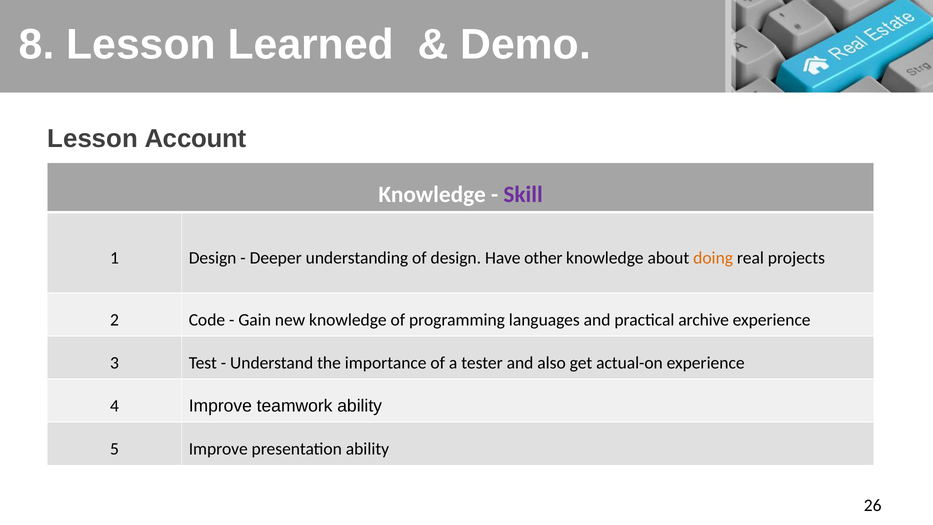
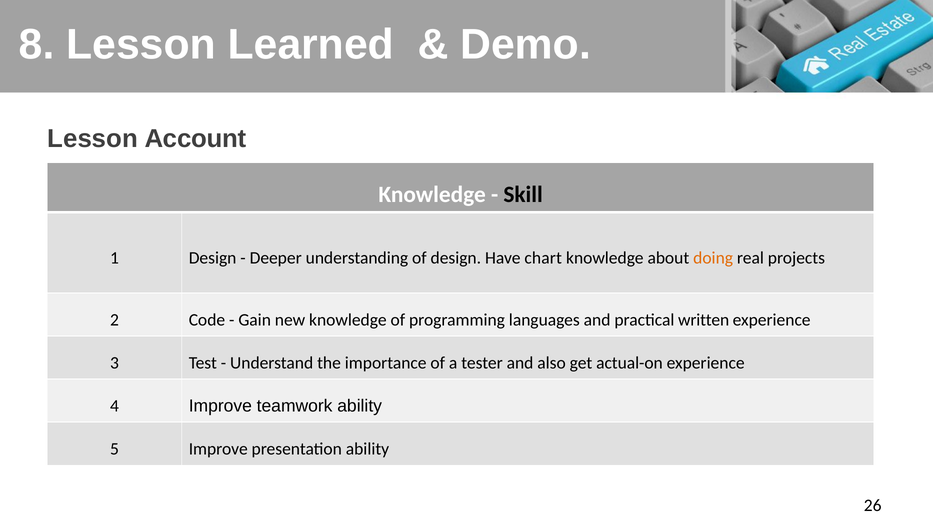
Skill colour: purple -> black
other: other -> chart
archive: archive -> written
